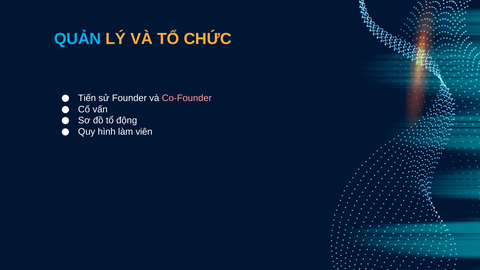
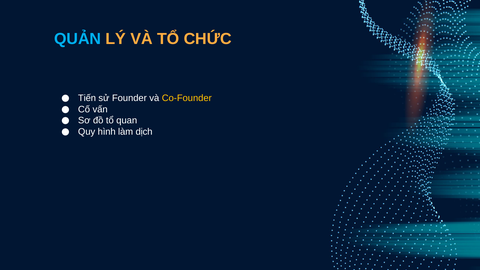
Co-Founder colour: pink -> yellow
động: động -> quan
viên: viên -> dịch
